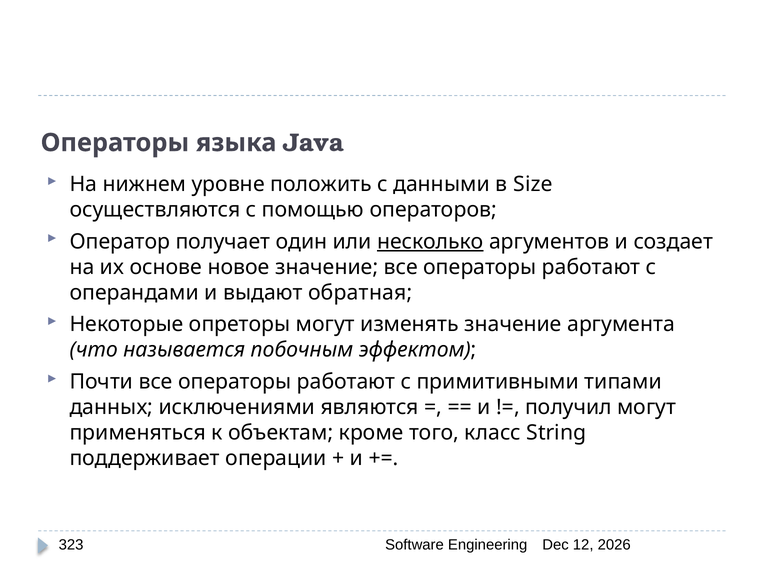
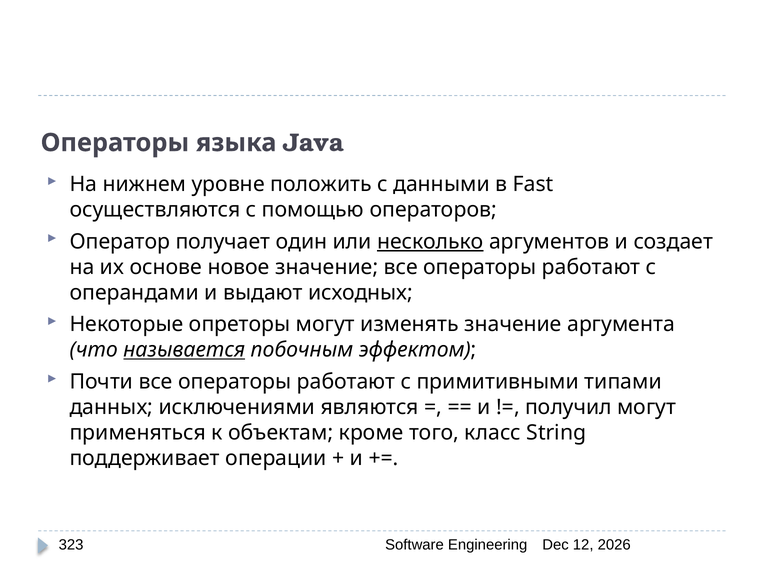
Size: Size -> Fast
обратная: обратная -> исходных
называется underline: none -> present
